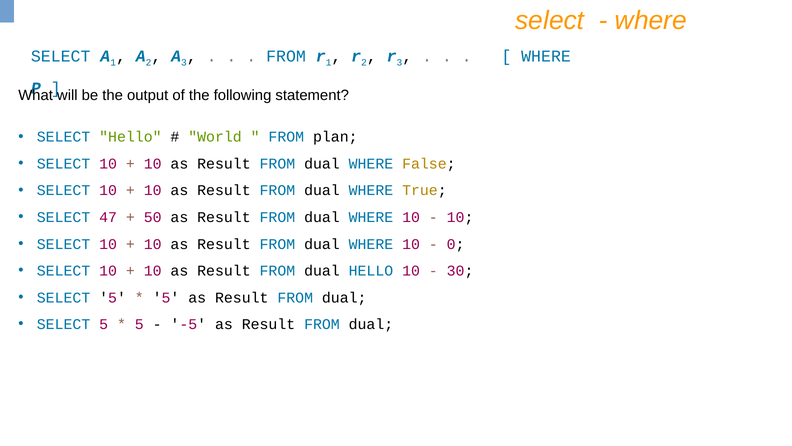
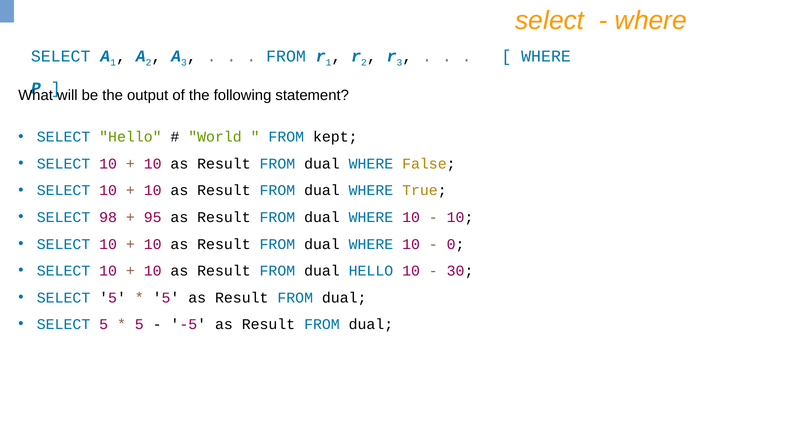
plan: plan -> kept
47: 47 -> 98
50: 50 -> 95
